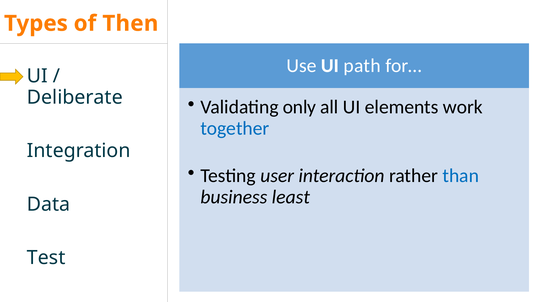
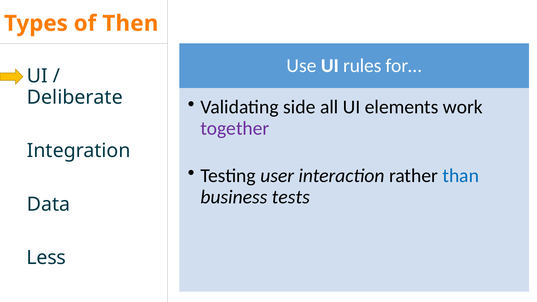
path: path -> rules
only: only -> side
together colour: blue -> purple
least: least -> tests
Test: Test -> Less
